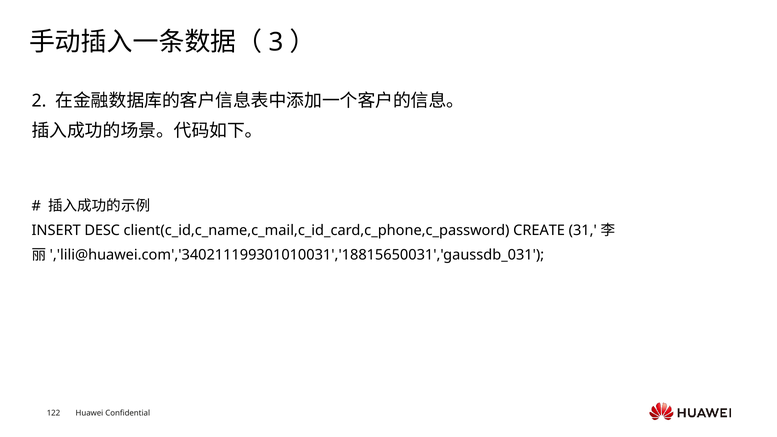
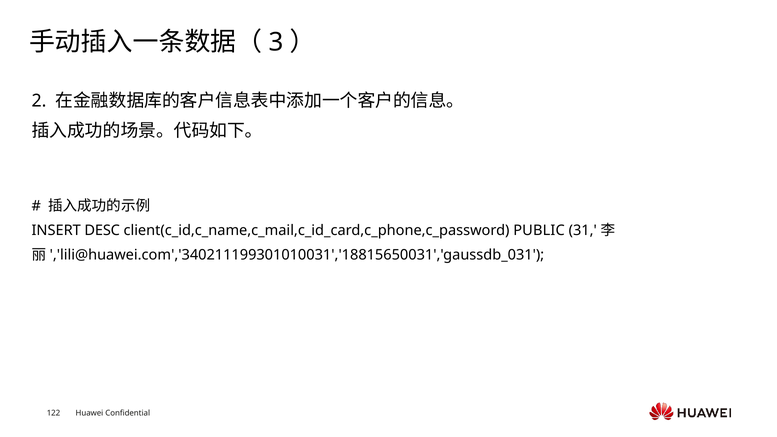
CREATE: CREATE -> PUBLIC
